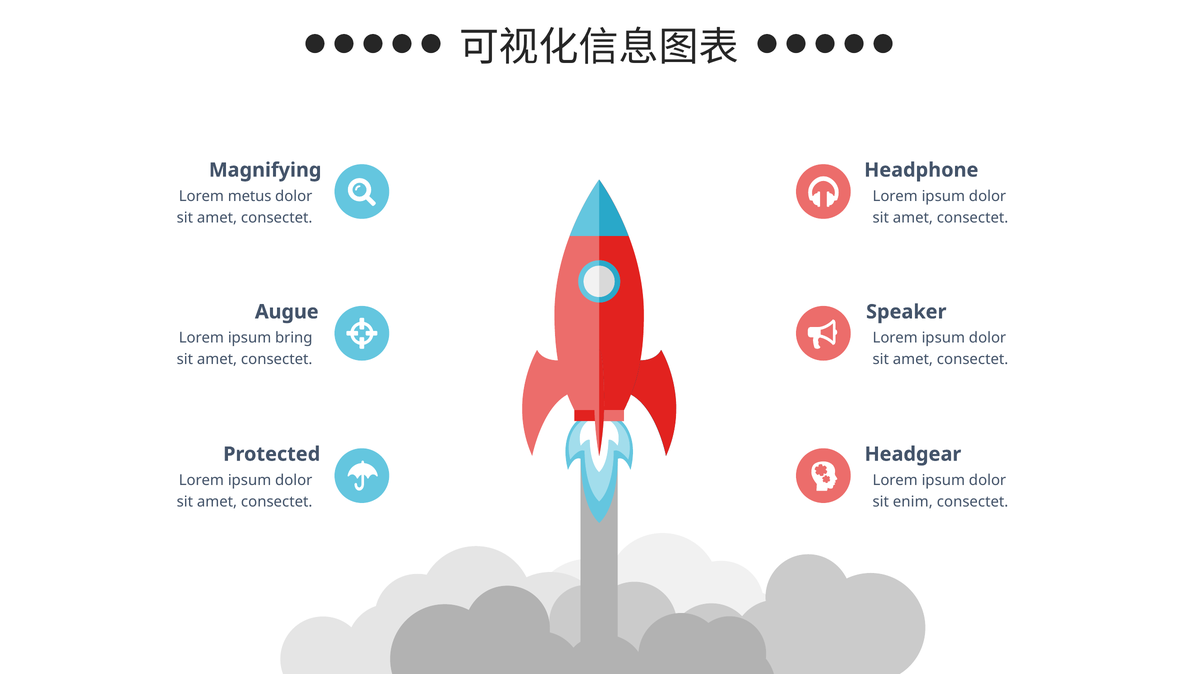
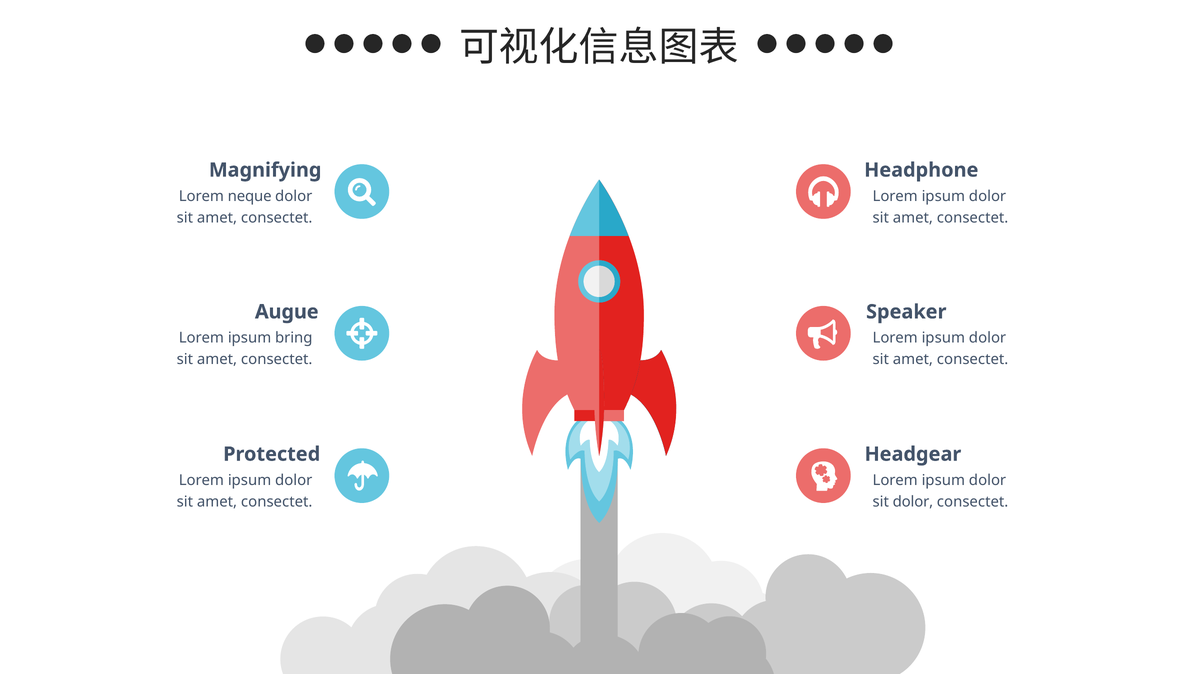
metus: metus -> neque
sit enim: enim -> dolor
